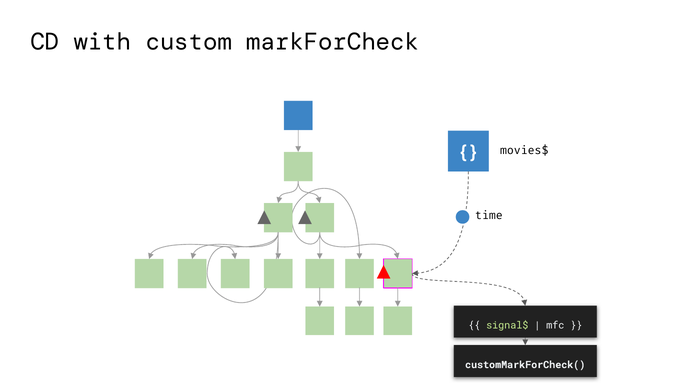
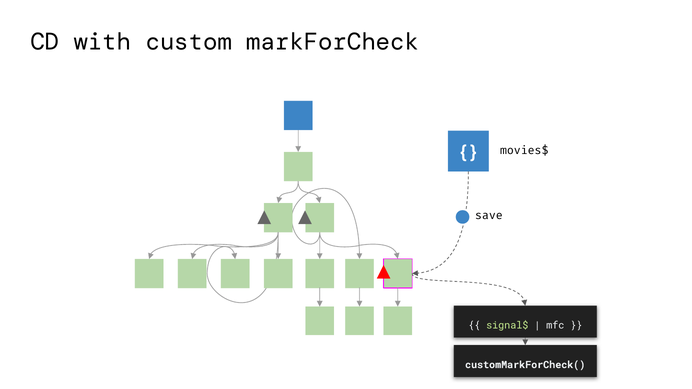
time: time -> save
